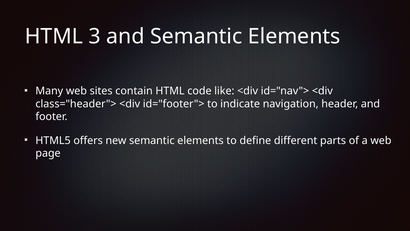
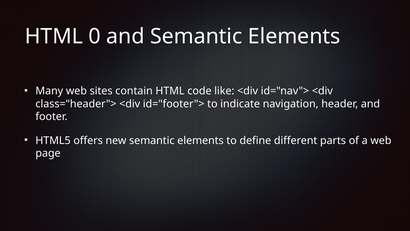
3: 3 -> 0
